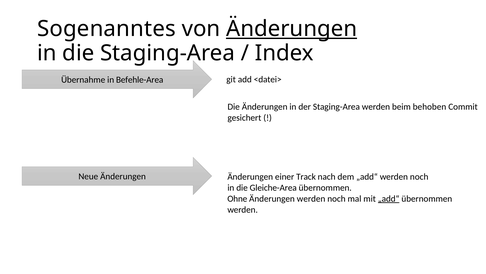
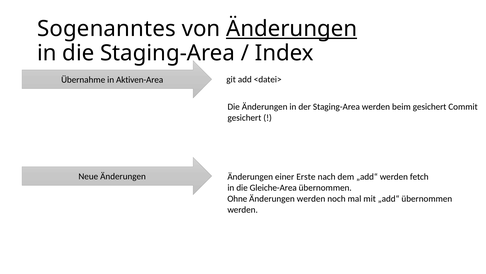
Befehle-Area: Befehle-Area -> Aktiven-Area
beim behoben: behoben -> gesichert
Track: Track -> Erste
„add“ werden noch: noch -> fetch
„add“ at (389, 198) underline: present -> none
